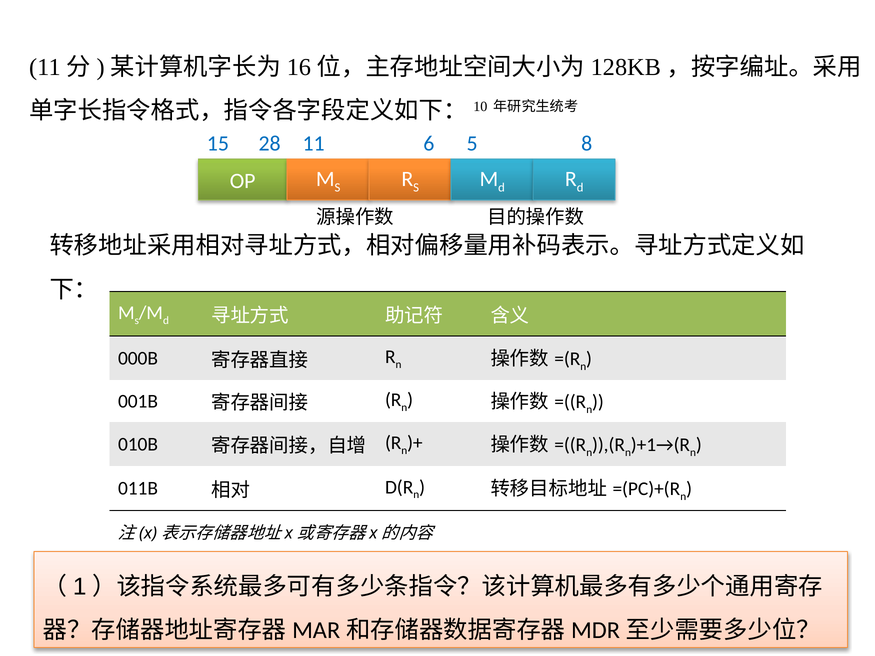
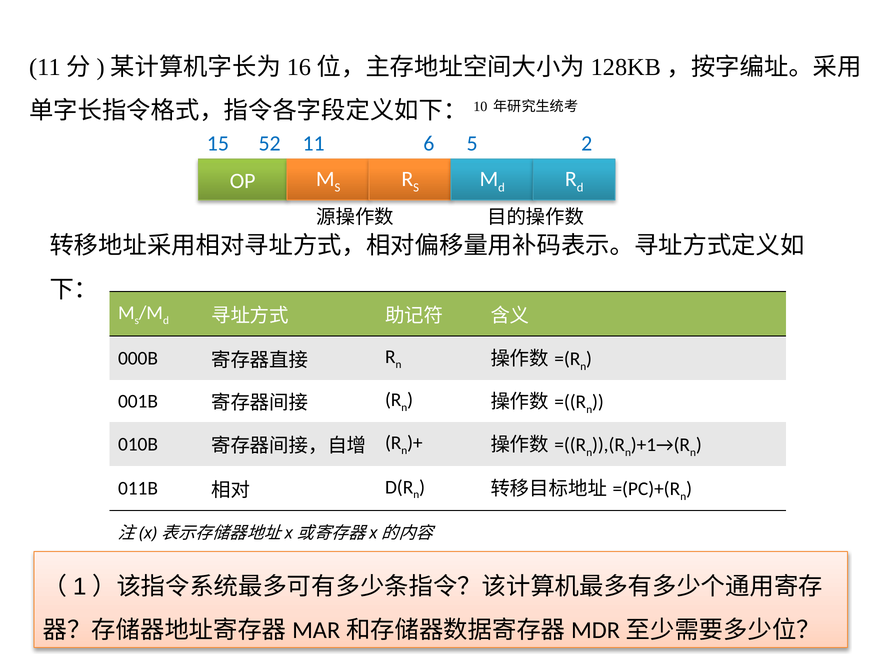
28: 28 -> 52
8: 8 -> 2
